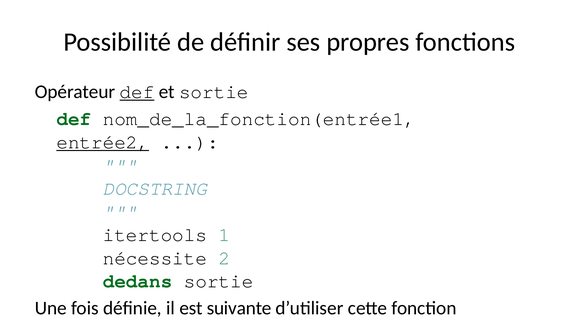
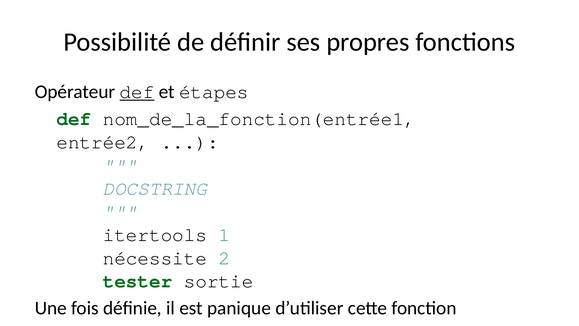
et sortie: sortie -> étapes
entrée2 underline: present -> none
dedans: dedans -> tester
suivante: suivante -> panique
